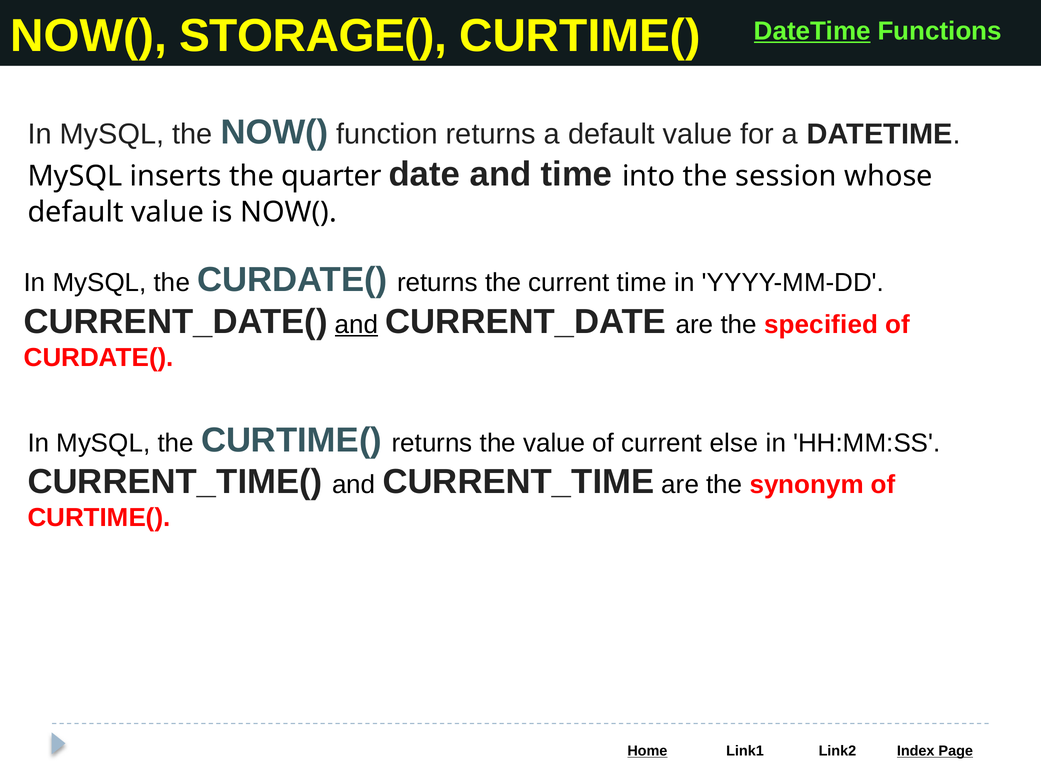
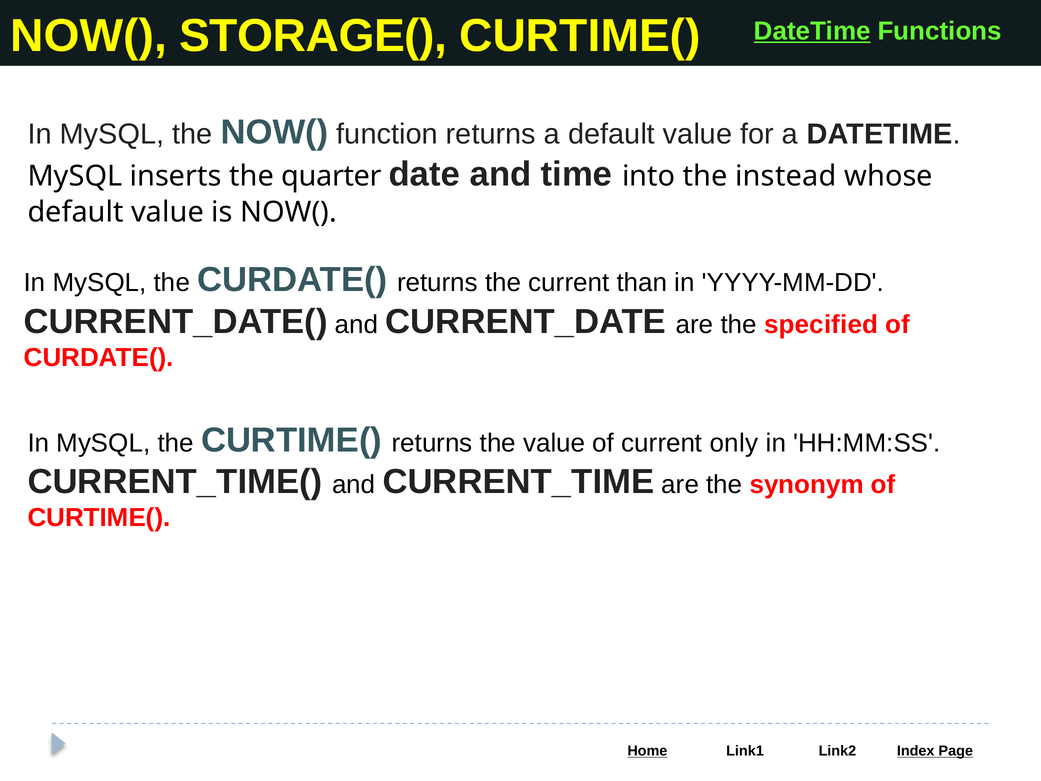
session: session -> instead
current time: time -> than
and at (357, 324) underline: present -> none
else: else -> only
